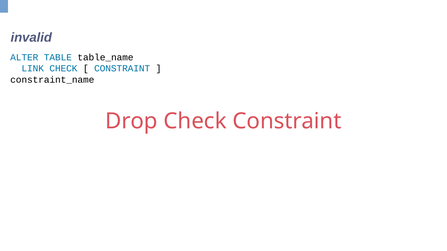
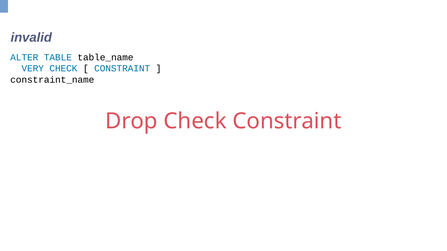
LINK: LINK -> VERY
